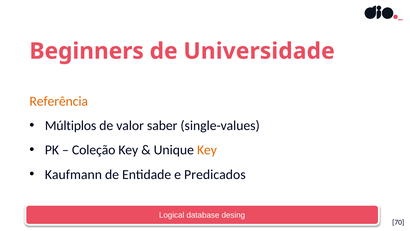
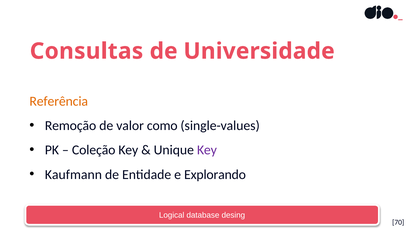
Beginners: Beginners -> Consultas
Múltiplos: Múltiplos -> Remoção
saber: saber -> como
Key at (207, 150) colour: orange -> purple
Predicados: Predicados -> Explorando
